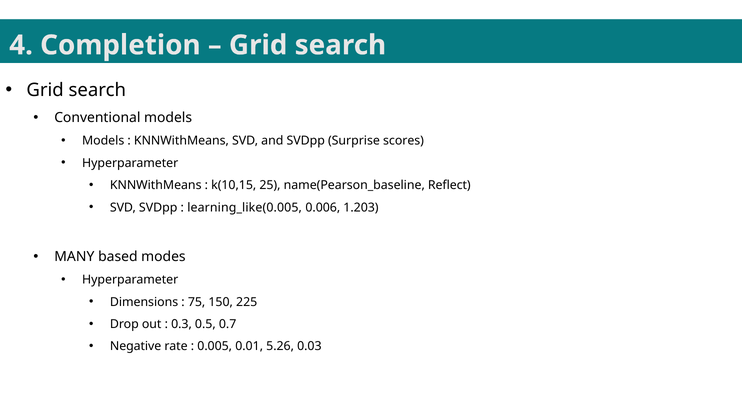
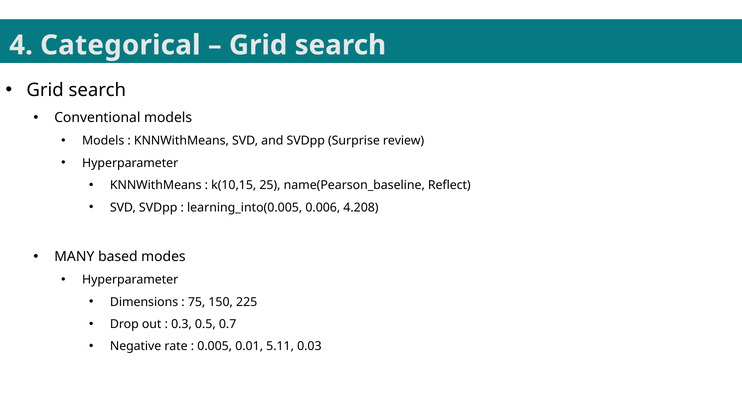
Completion: Completion -> Categorical
scores: scores -> review
learning_like(0.005: learning_like(0.005 -> learning_into(0.005
1.203: 1.203 -> 4.208
5.26: 5.26 -> 5.11
